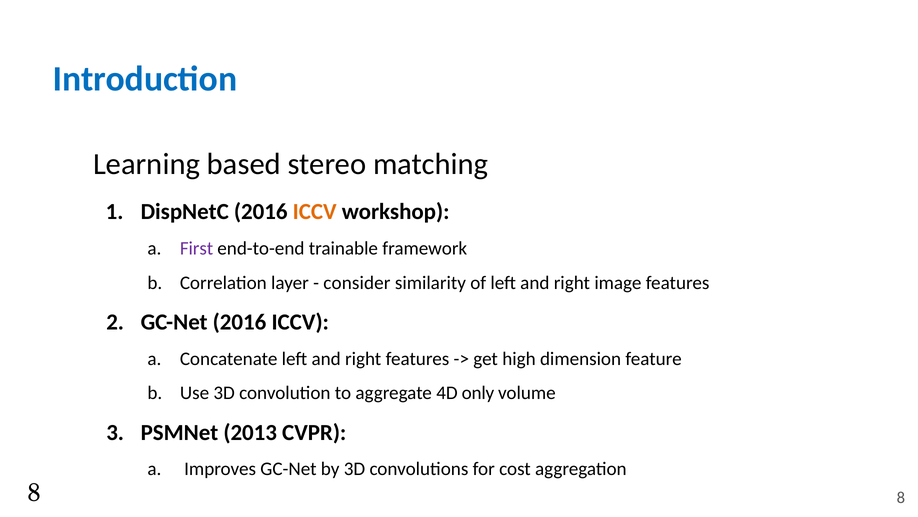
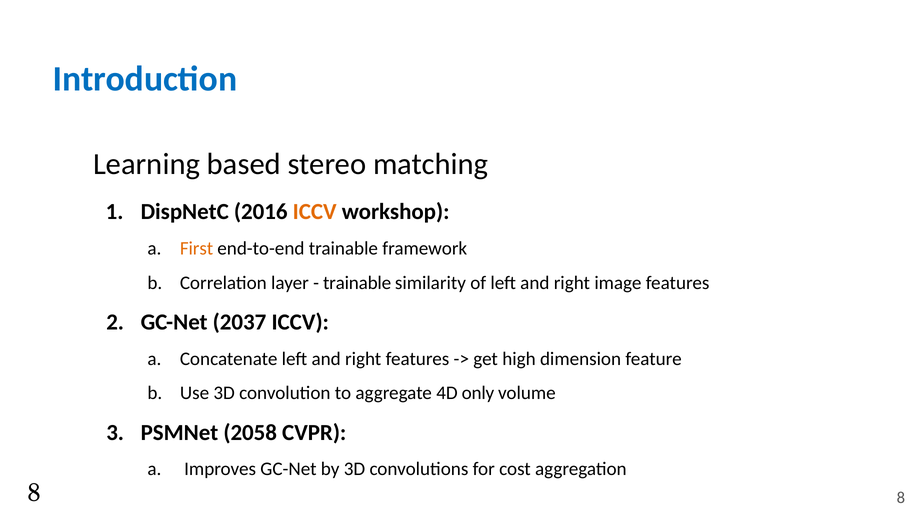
First colour: purple -> orange
consider at (357, 283): consider -> trainable
GC-Net 2016: 2016 -> 2037
2013: 2013 -> 2058
